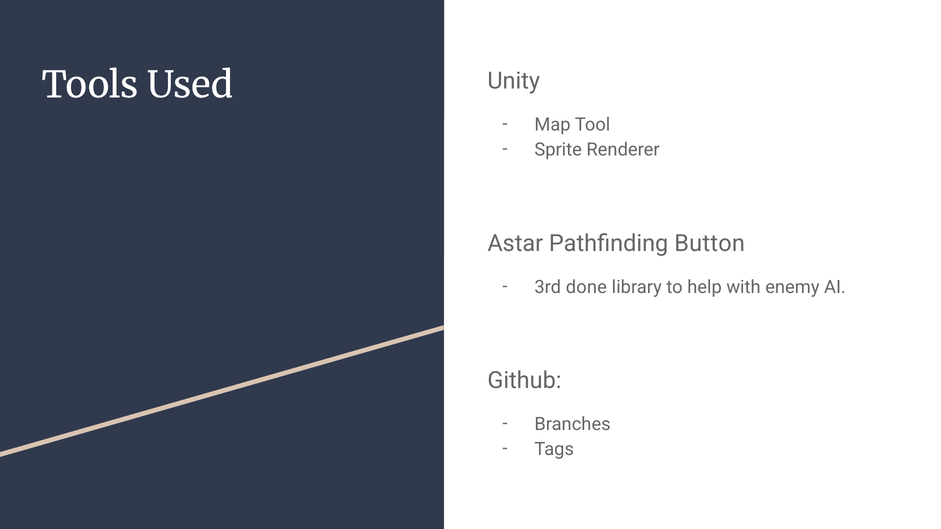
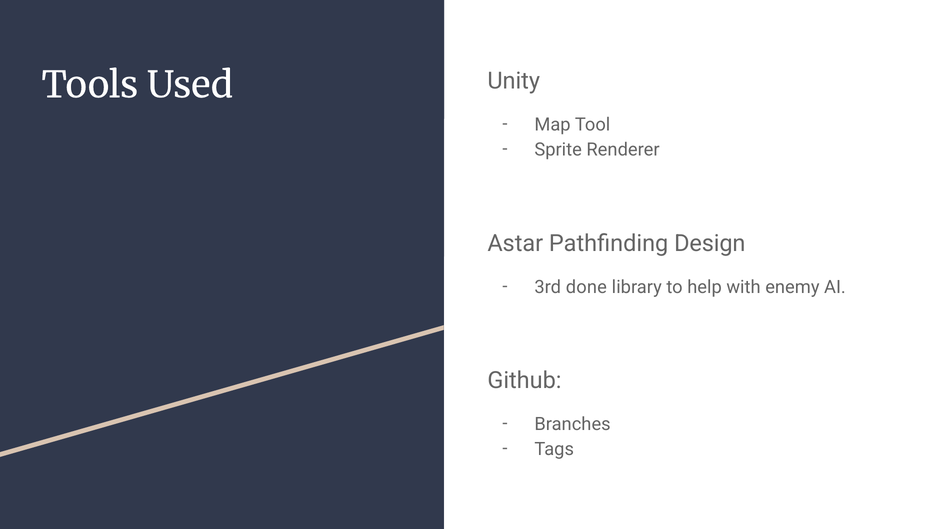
Button: Button -> Design
